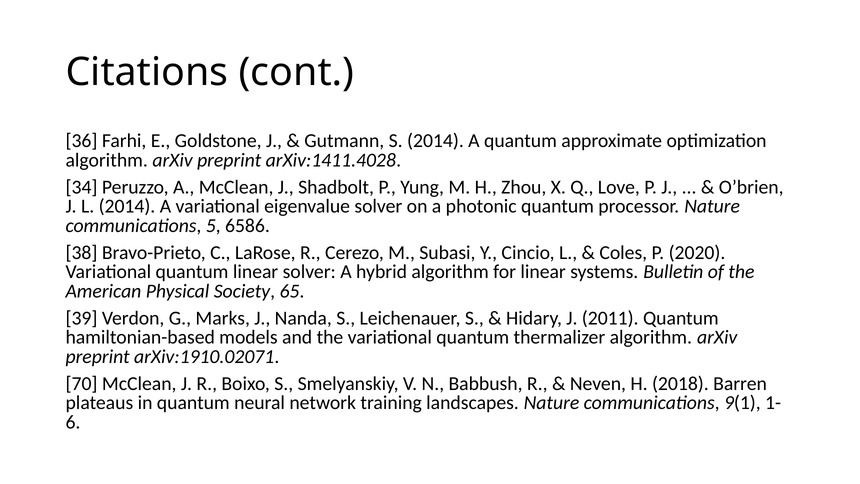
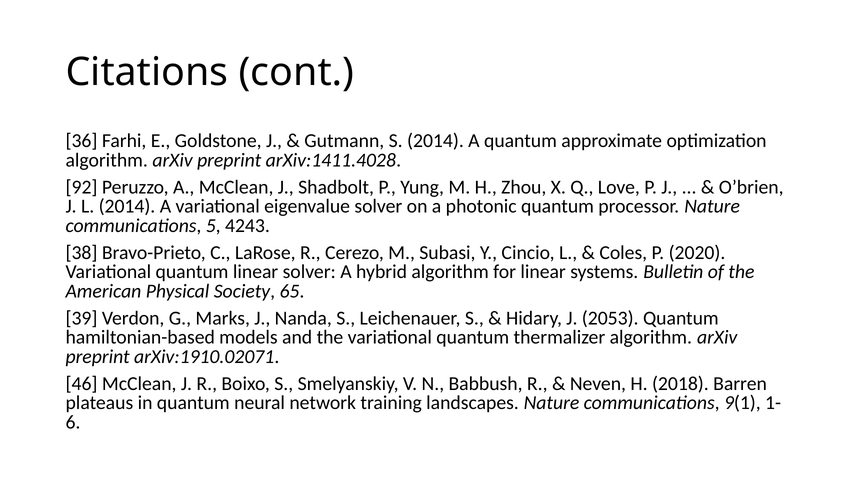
34: 34 -> 92
6586: 6586 -> 4243
2011: 2011 -> 2053
70: 70 -> 46
